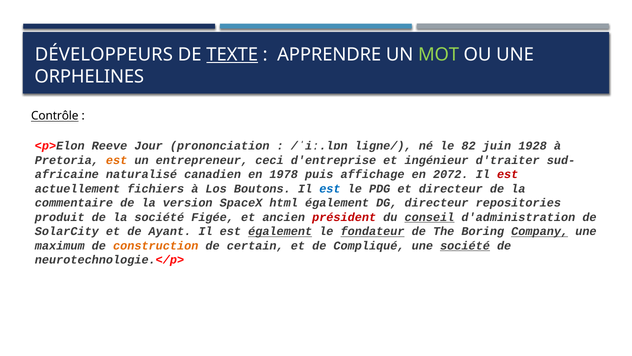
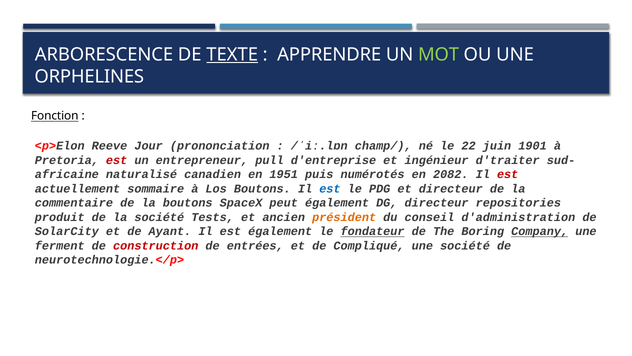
DÉVELOPPEURS: DÉVELOPPEURS -> ARBORESCENCE
Contrôle: Contrôle -> Fonction
ligne/: ligne/ -> champ/
82: 82 -> 22
1928: 1928 -> 1901
est at (117, 160) colour: orange -> red
ceci: ceci -> pull
1978: 1978 -> 1951
affichage: affichage -> numérotés
2072: 2072 -> 2082
fichiers: fichiers -> sommaire
la version: version -> boutons
html: html -> peut
Figée: Figée -> Tests
président colour: red -> orange
conseil underline: present -> none
également at (280, 231) underline: present -> none
maximum: maximum -> ferment
construction colour: orange -> red
certain: certain -> entrées
société at (465, 245) underline: present -> none
